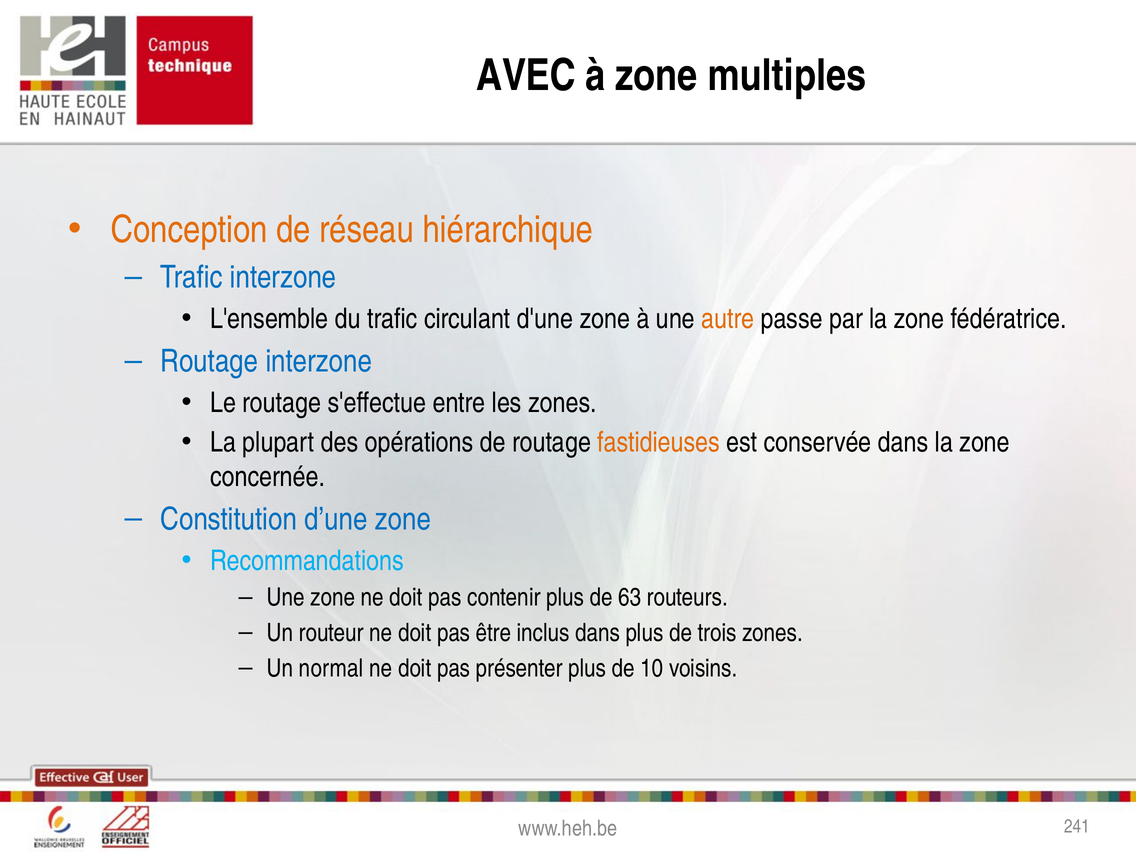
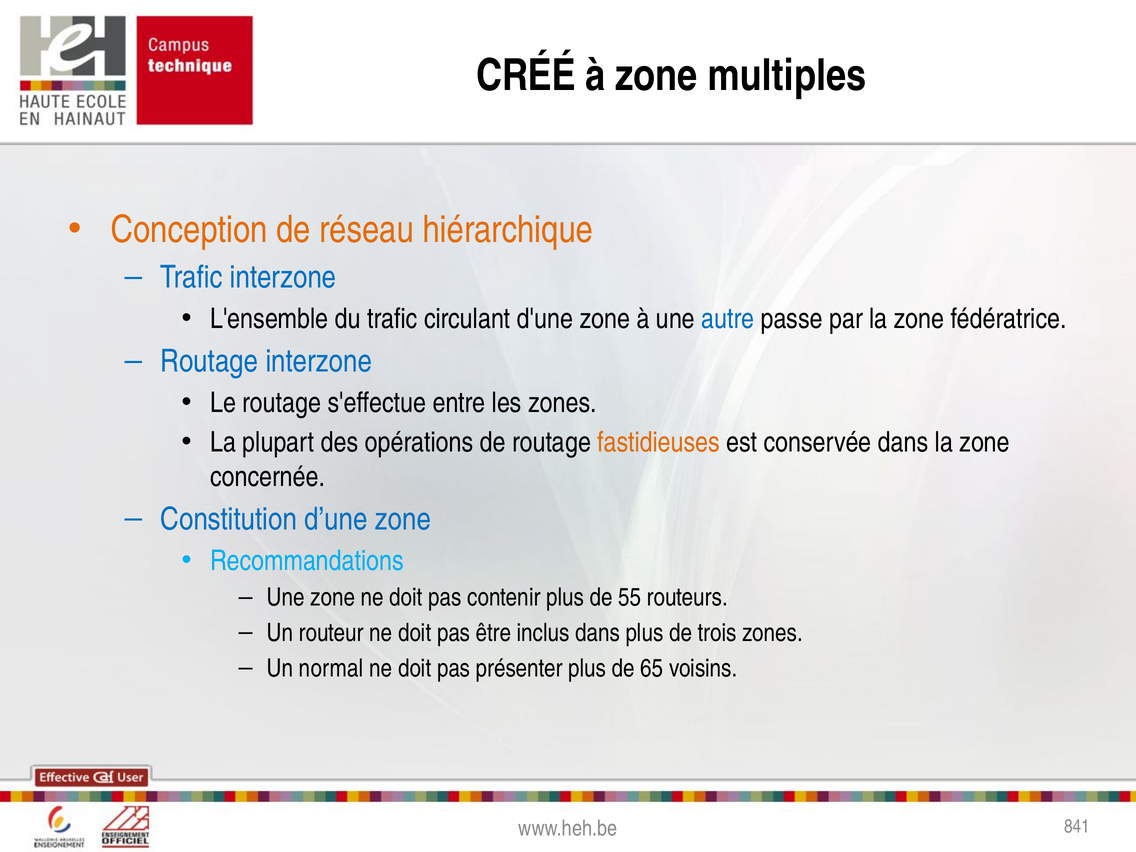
AVEC: AVEC -> CRÉÉ
autre colour: orange -> blue
63: 63 -> 55
10: 10 -> 65
241: 241 -> 841
